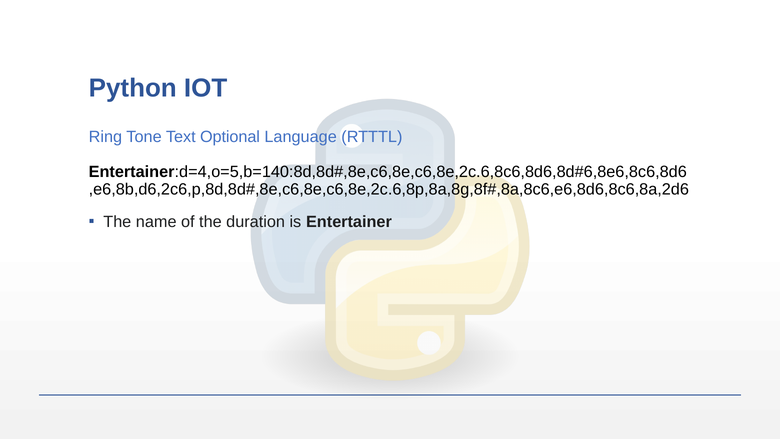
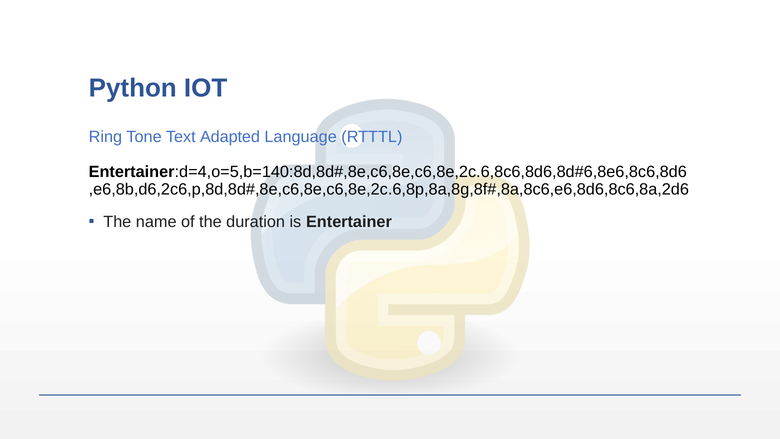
Optional: Optional -> Adapted
